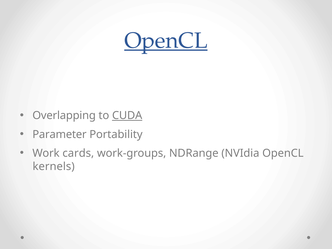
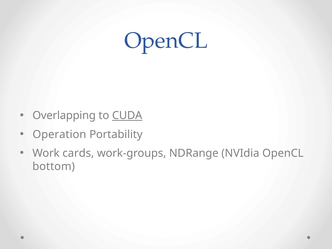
OpenCL at (166, 41) underline: present -> none
Parameter: Parameter -> Operation
kernels: kernels -> bottom
